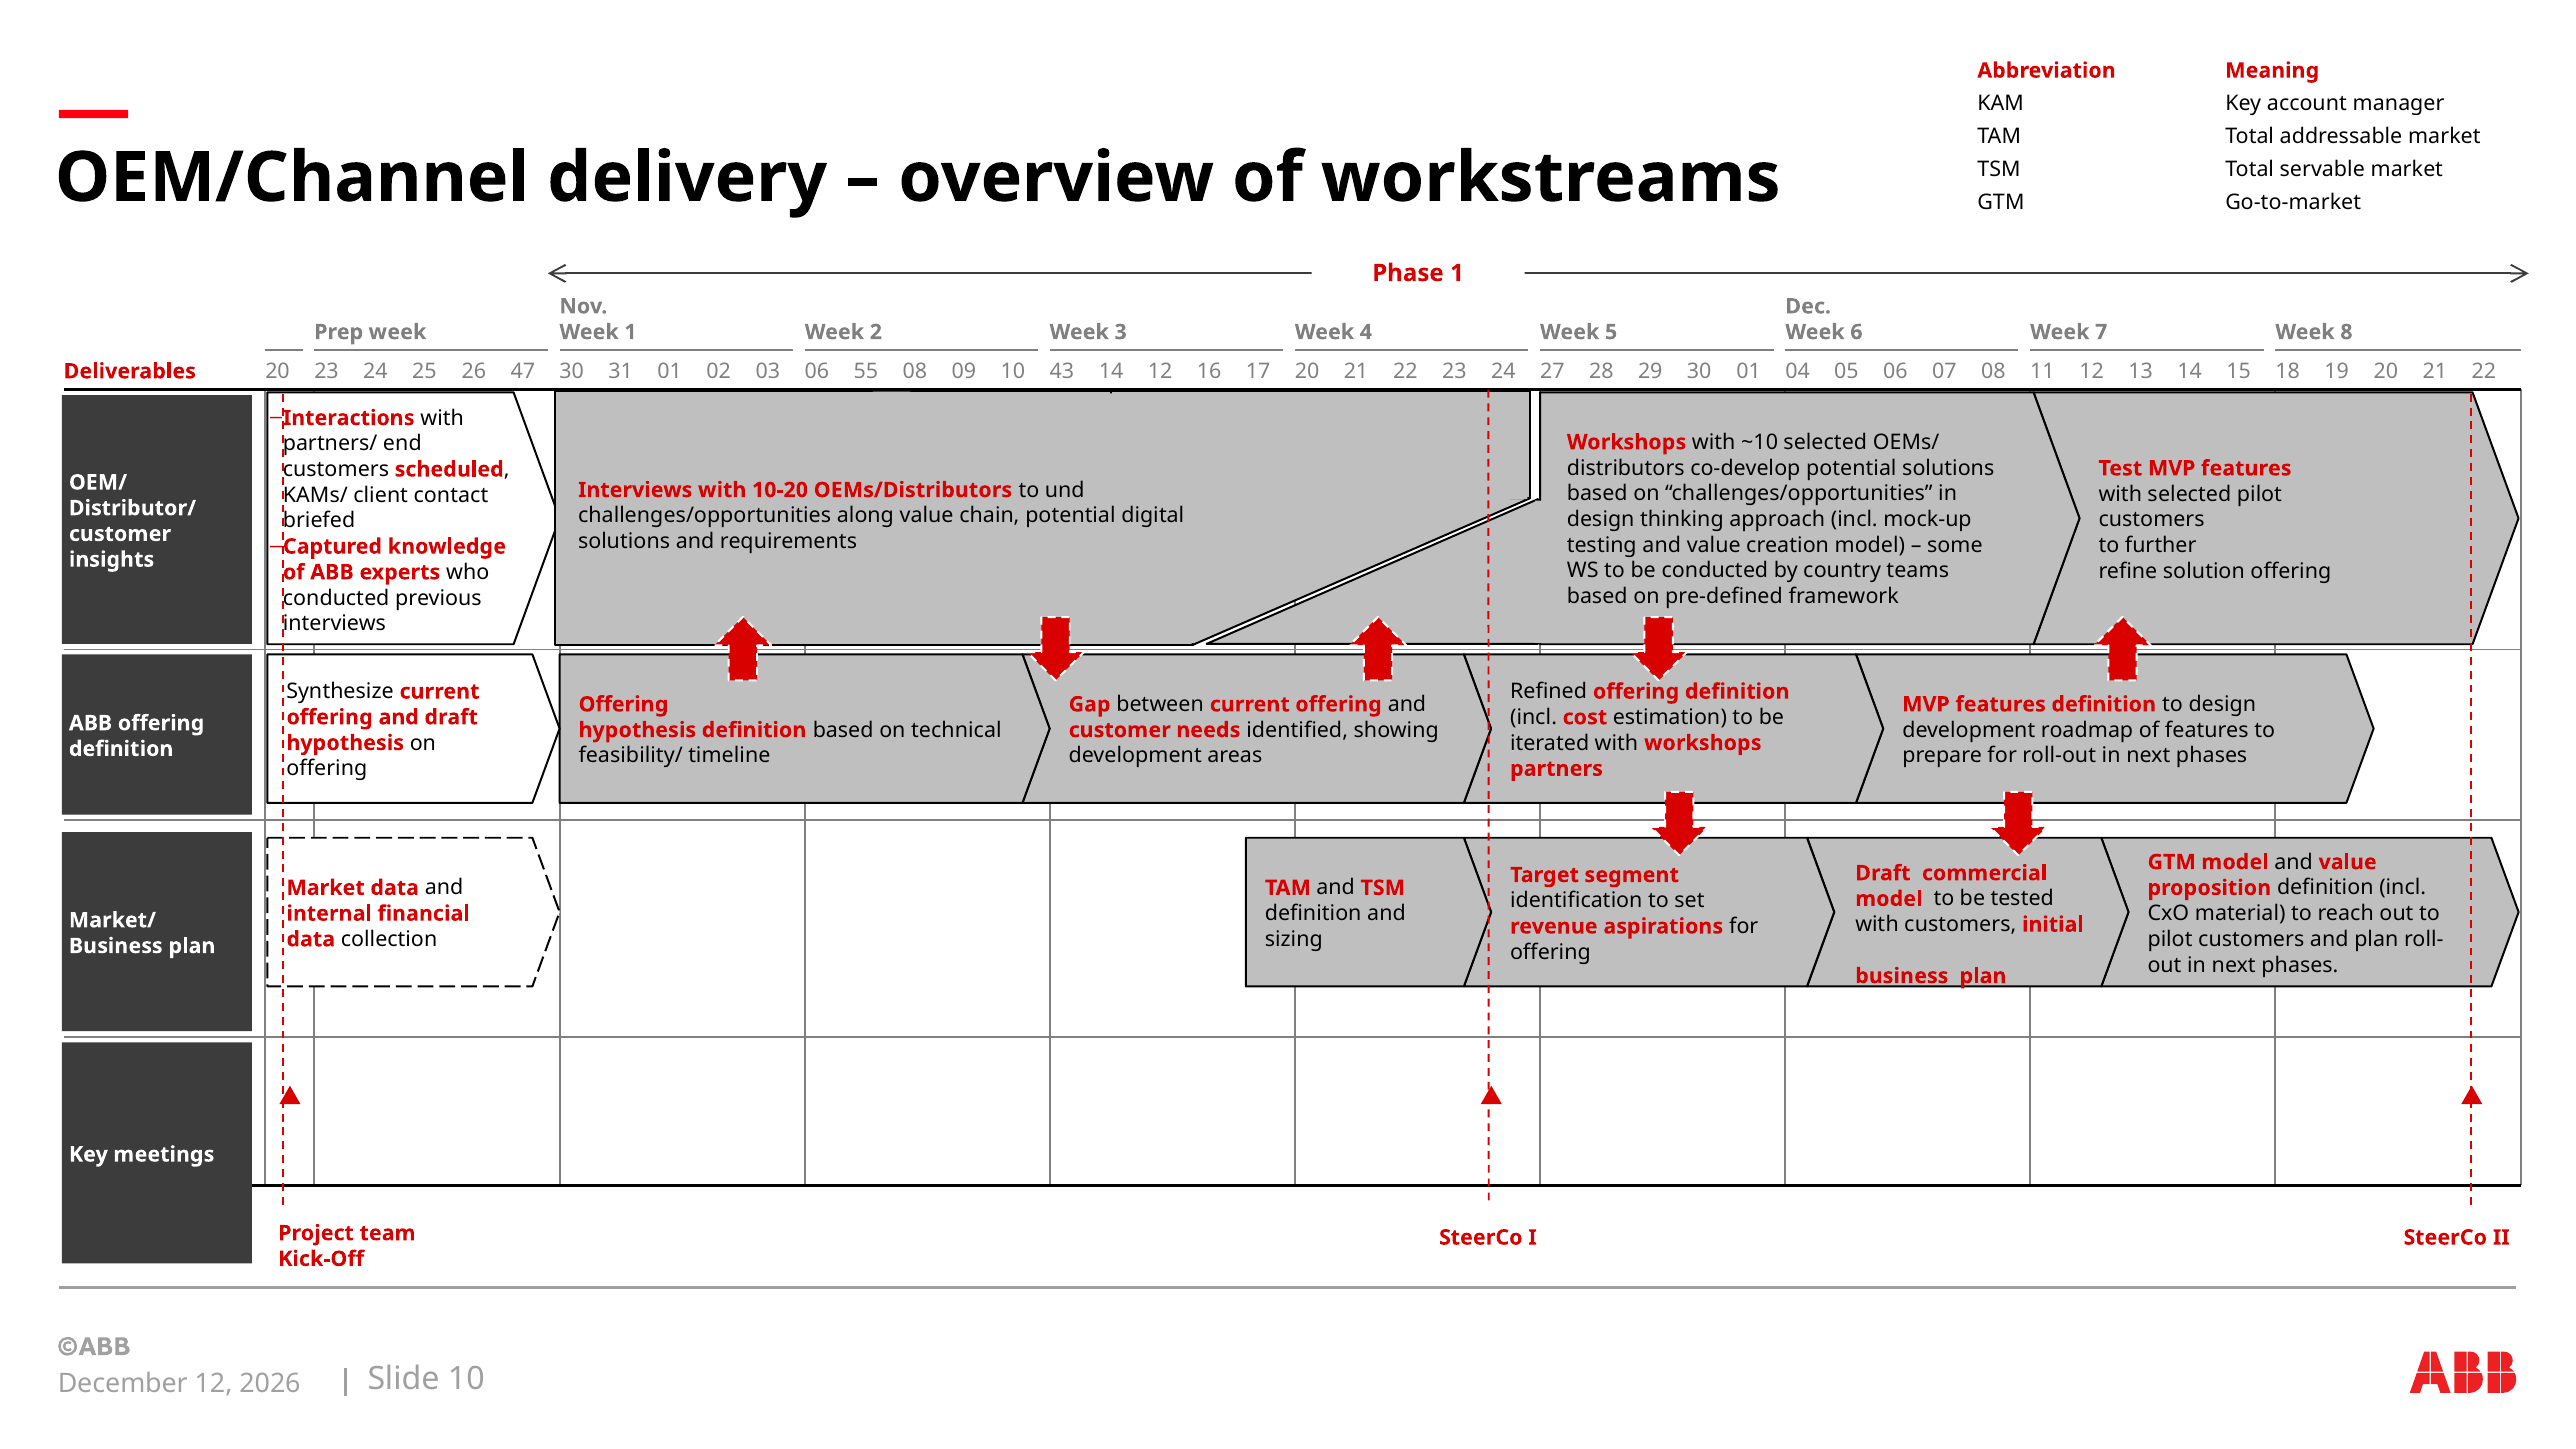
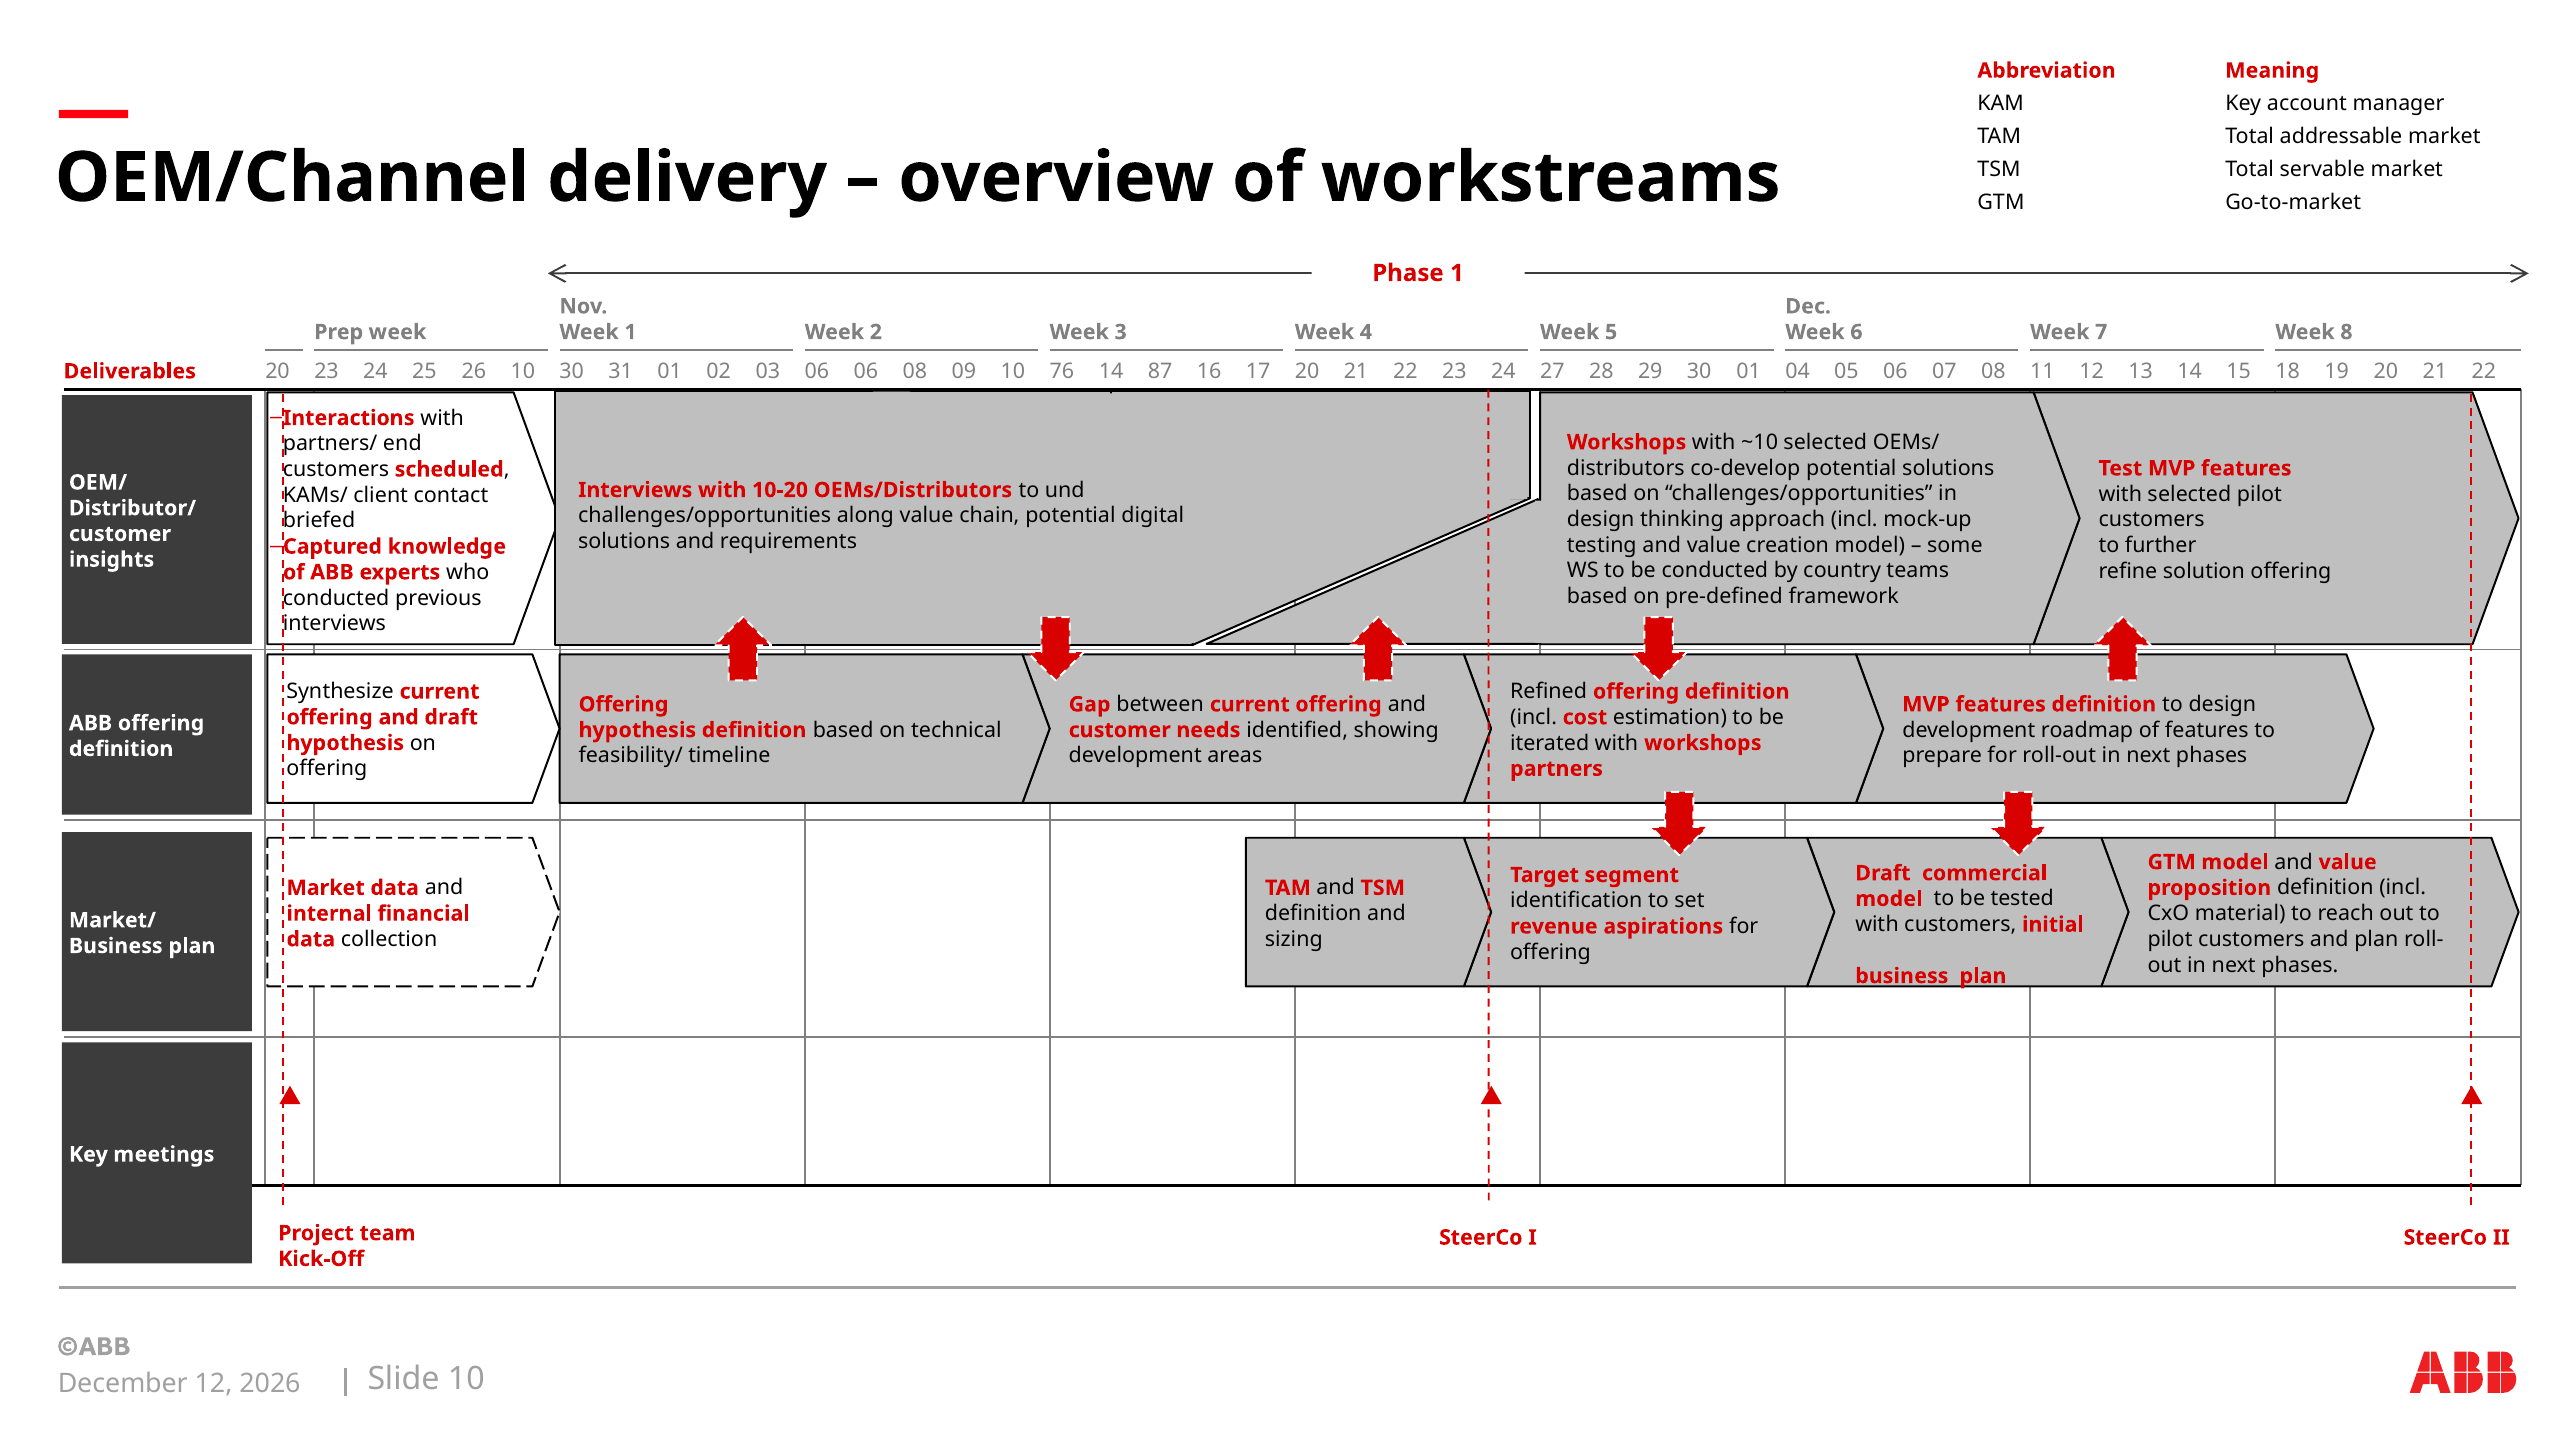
26 47: 47 -> 10
06 55: 55 -> 06
43: 43 -> 76
14 12: 12 -> 87
